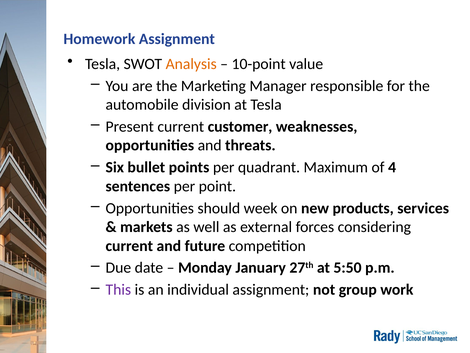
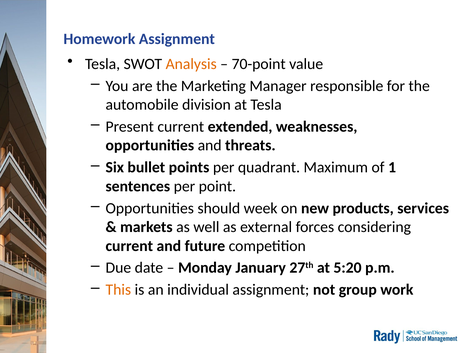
10-point: 10-point -> 70-point
customer: customer -> extended
4: 4 -> 1
5:50: 5:50 -> 5:20
This colour: purple -> orange
